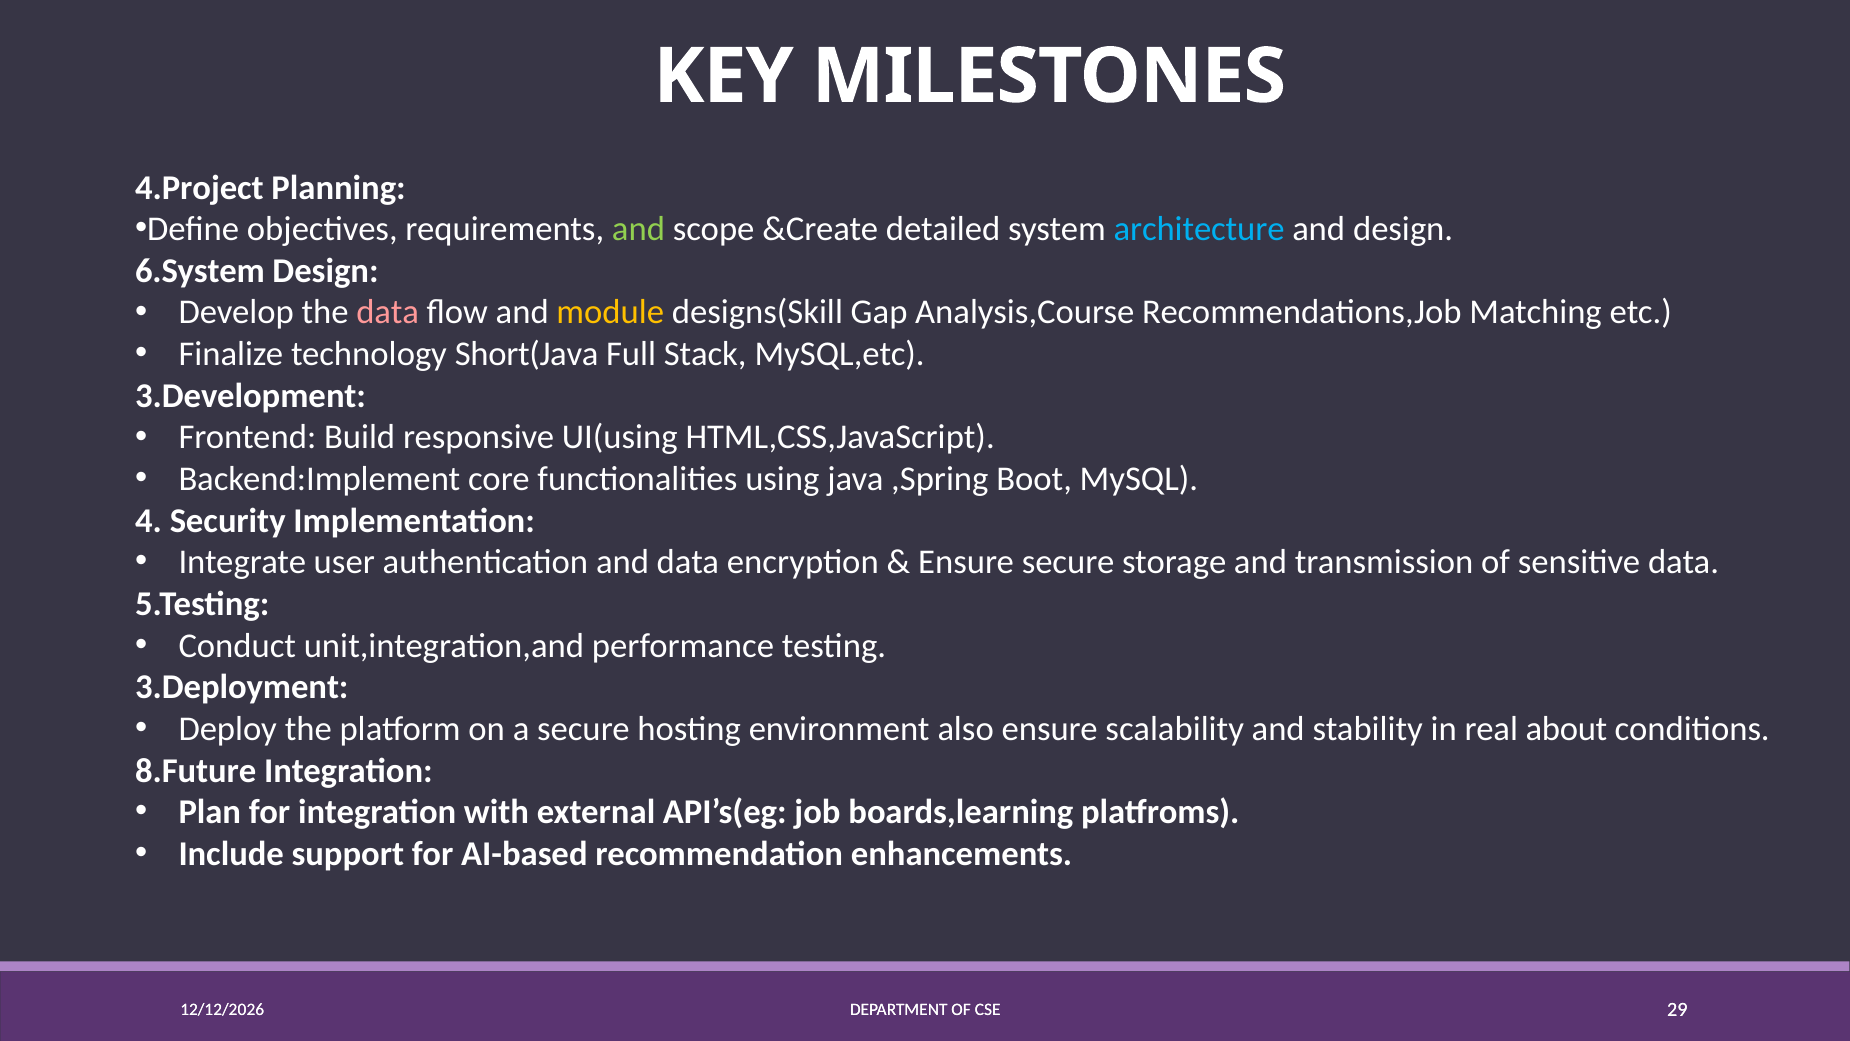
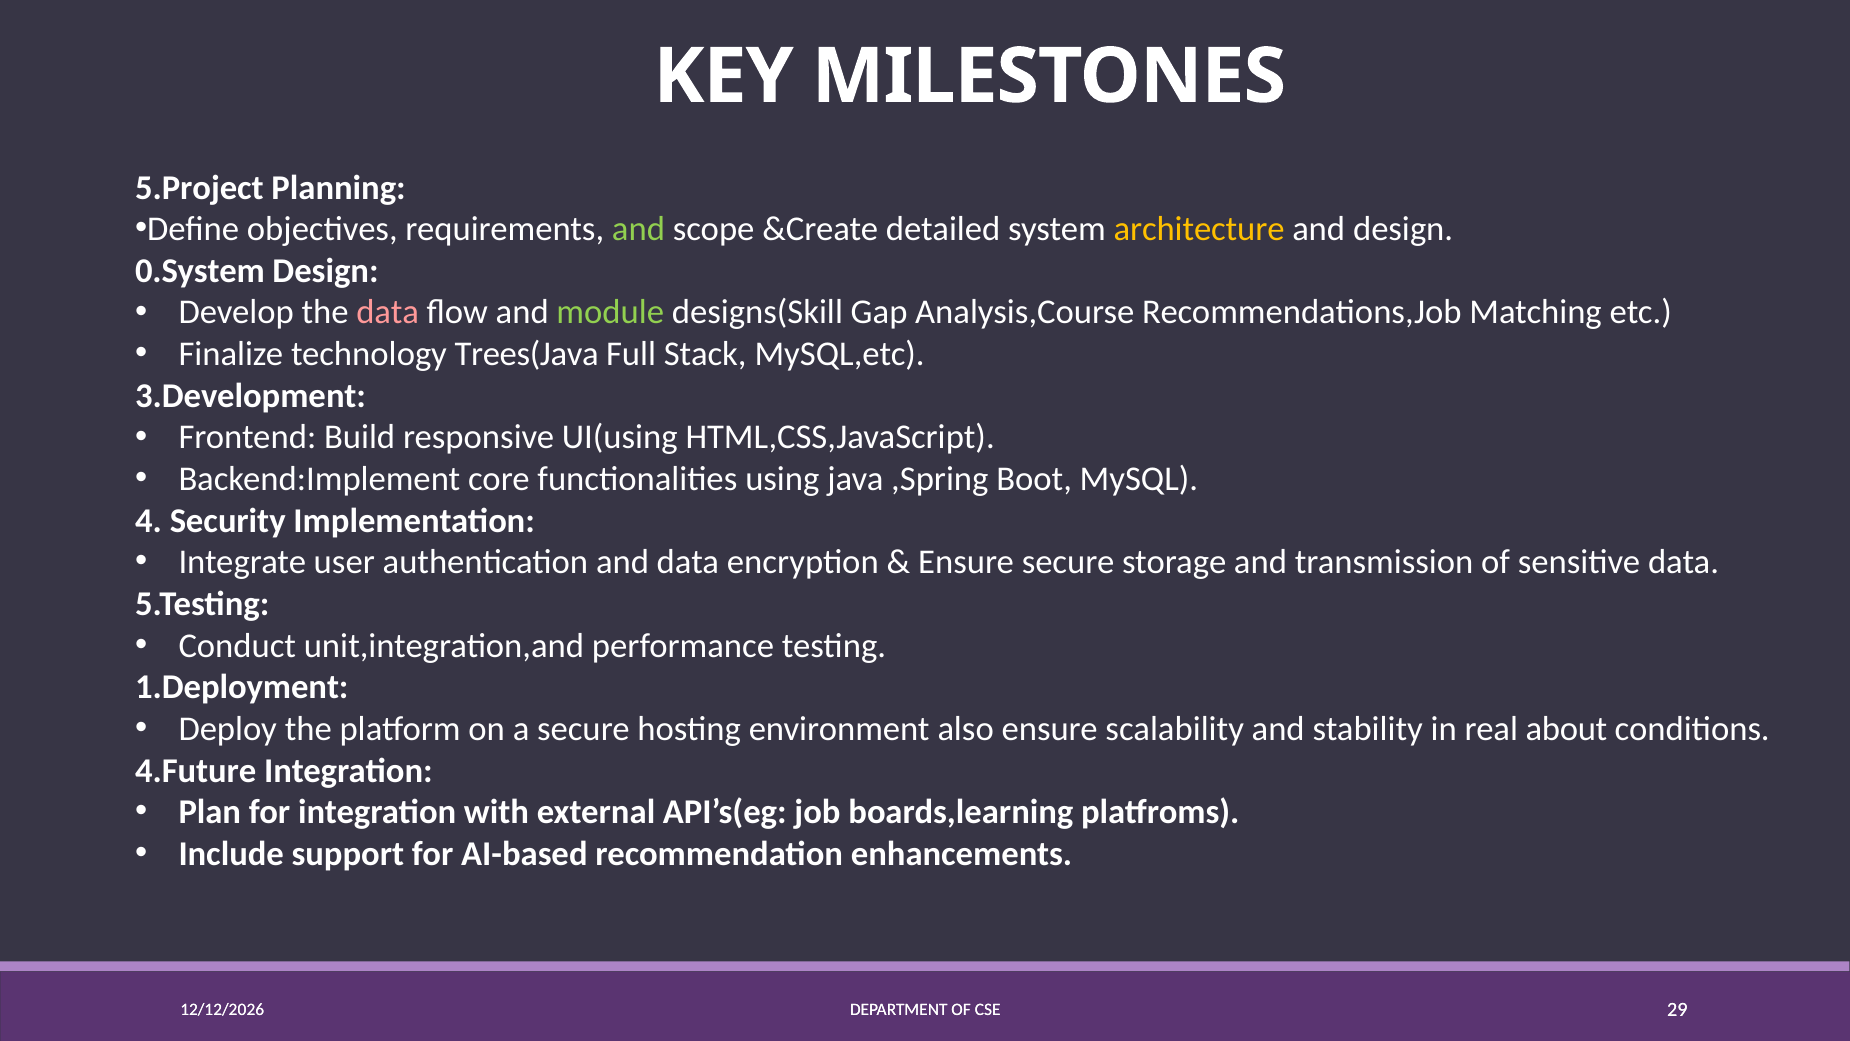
4.Project: 4.Project -> 5.Project
architecture colour: light blue -> yellow
6.System: 6.System -> 0.System
module colour: yellow -> light green
Short(Java: Short(Java -> Trees(Java
3.Deployment: 3.Deployment -> 1.Deployment
8.Future: 8.Future -> 4.Future
